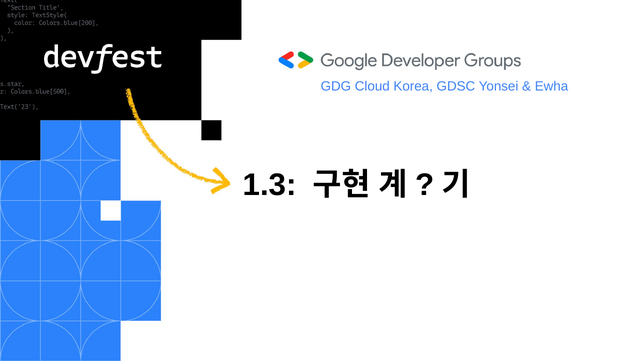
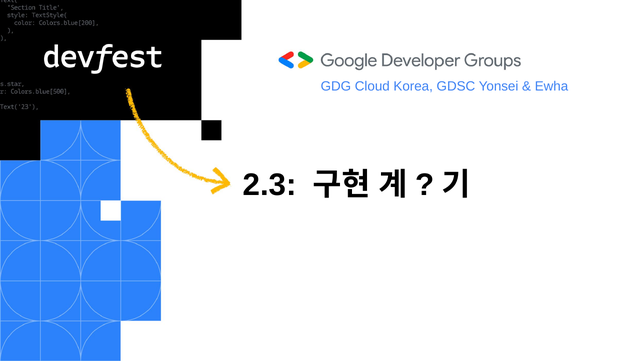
1.3: 1.3 -> 2.3
